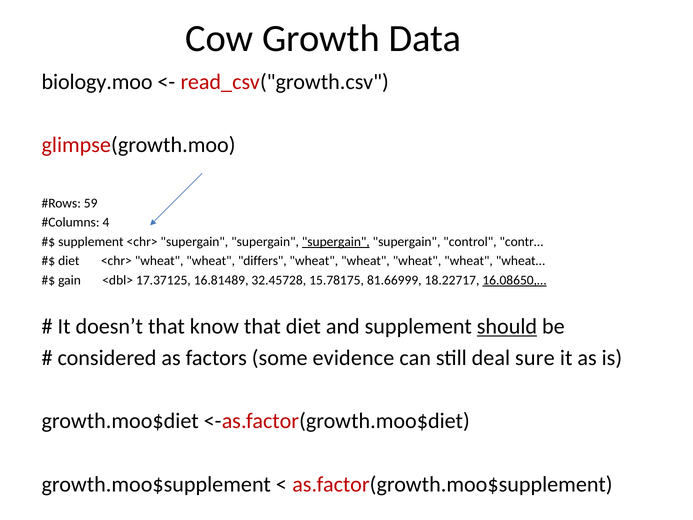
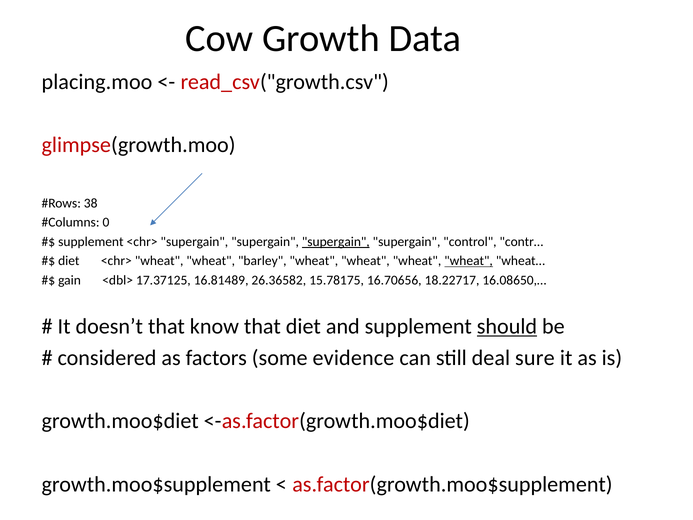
biology.moo: biology.moo -> placing.moo
59: 59 -> 38
4: 4 -> 0
differs: differs -> barley
wheat at (469, 261) underline: none -> present
32.45728: 32.45728 -> 26.36582
81.66999: 81.66999 -> 16.70656
16.08650,… underline: present -> none
